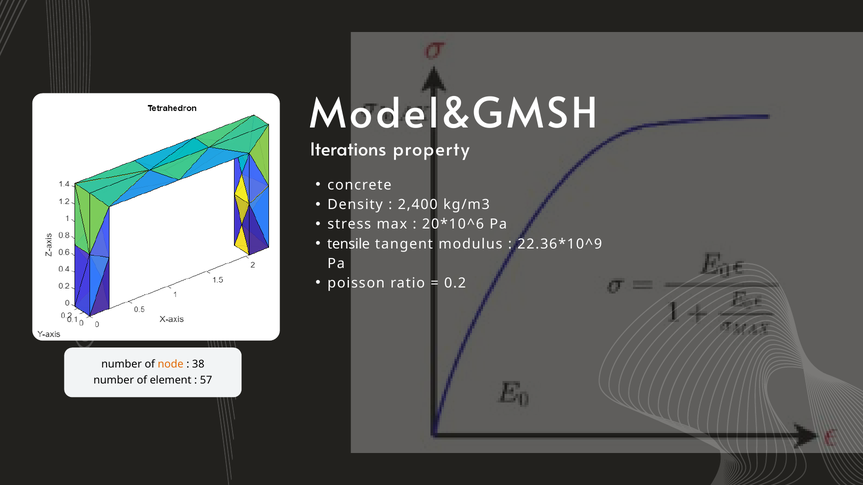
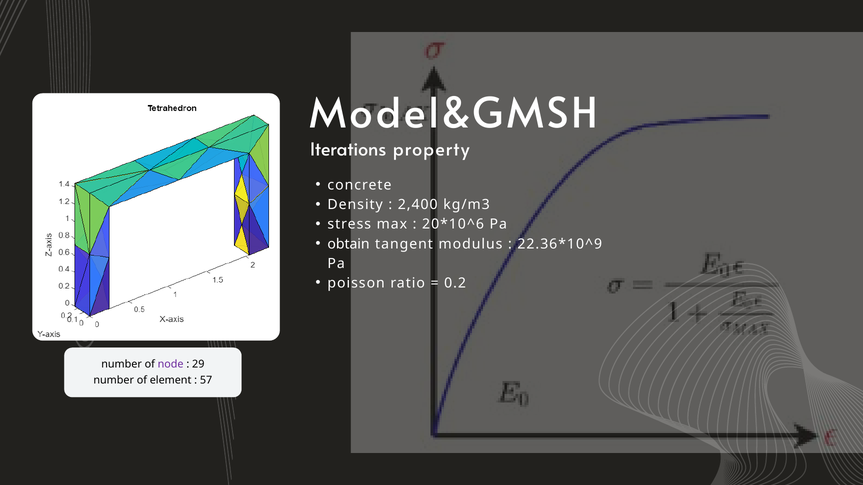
tensile: tensile -> obtain
node colour: orange -> purple
38: 38 -> 29
